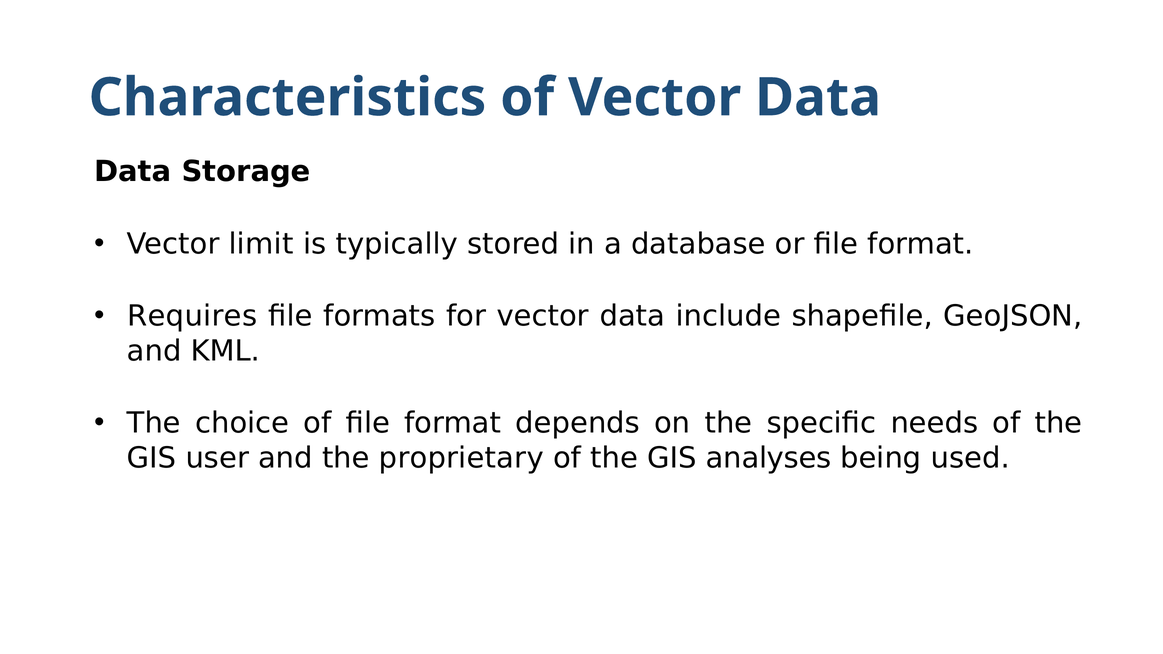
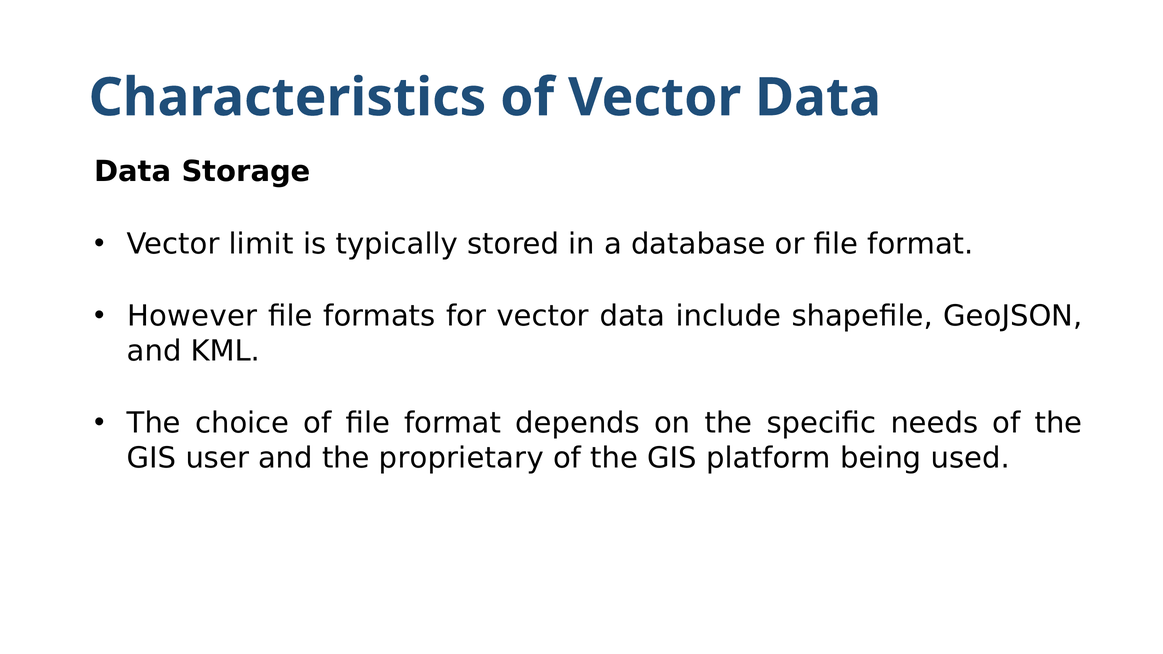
Requires: Requires -> However
analyses: analyses -> platform
